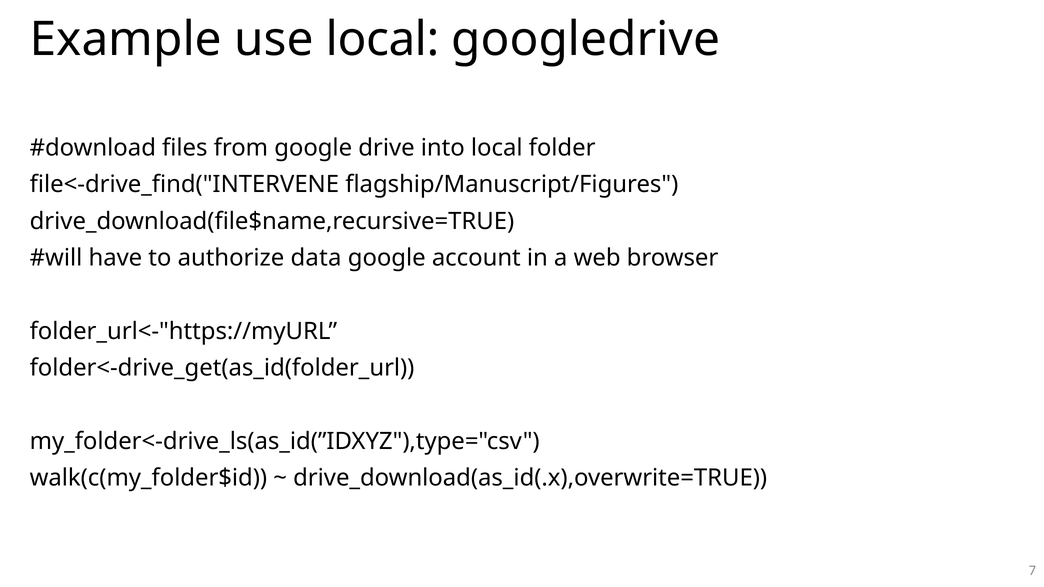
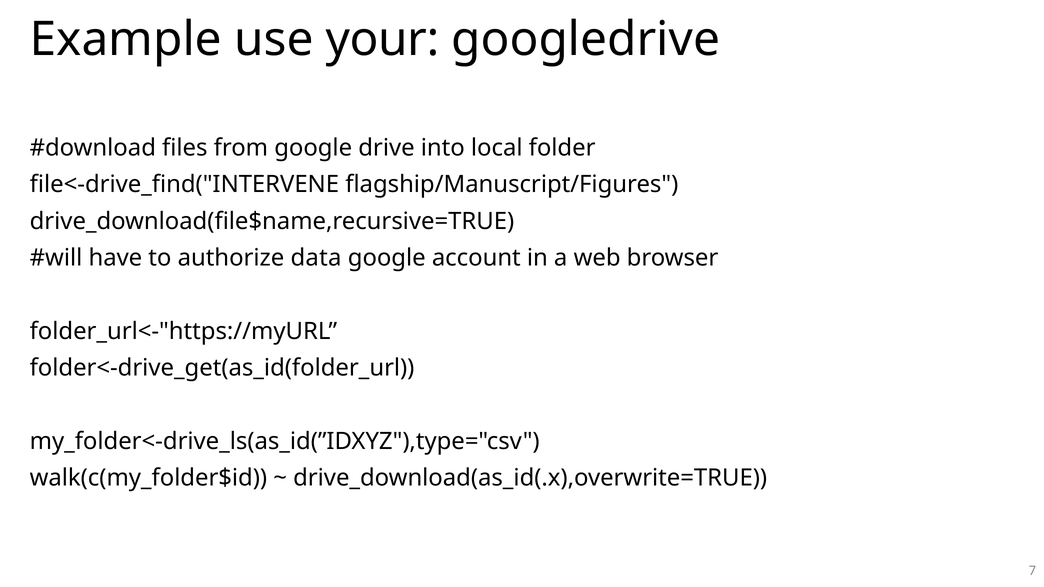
use local: local -> your
